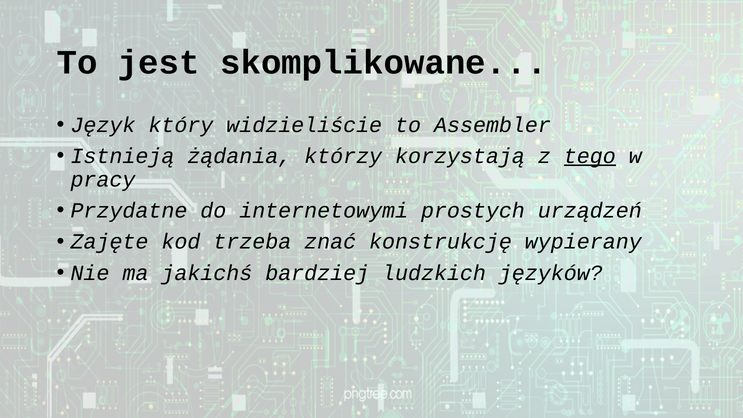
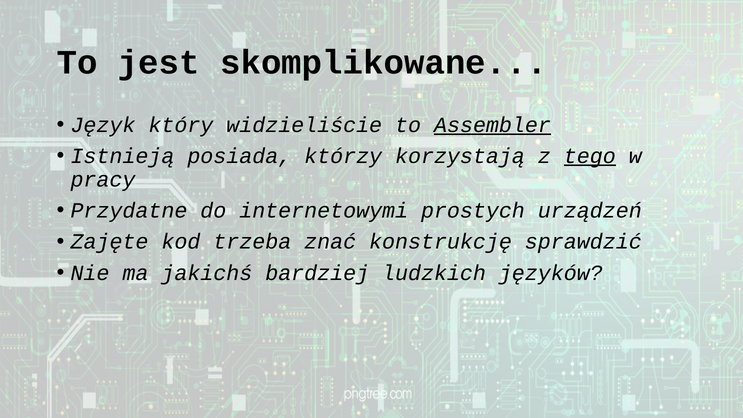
Assembler underline: none -> present
żądania: żądania -> posiada
wypierany: wypierany -> sprawdzić
